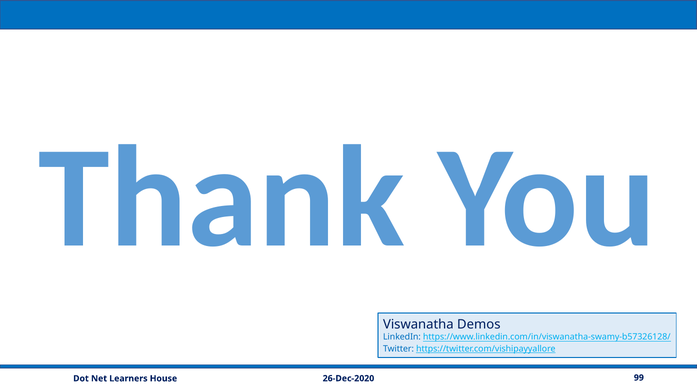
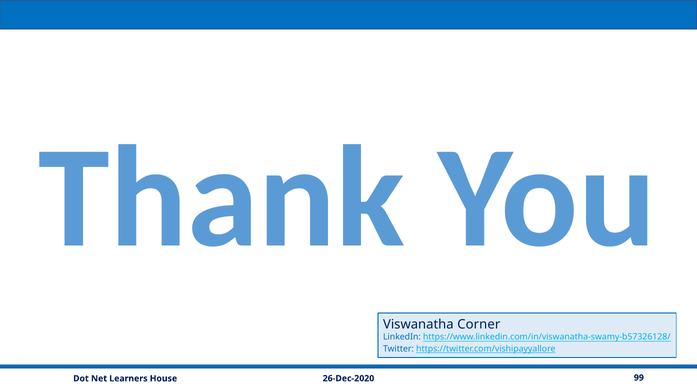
Demos: Demos -> Corner
